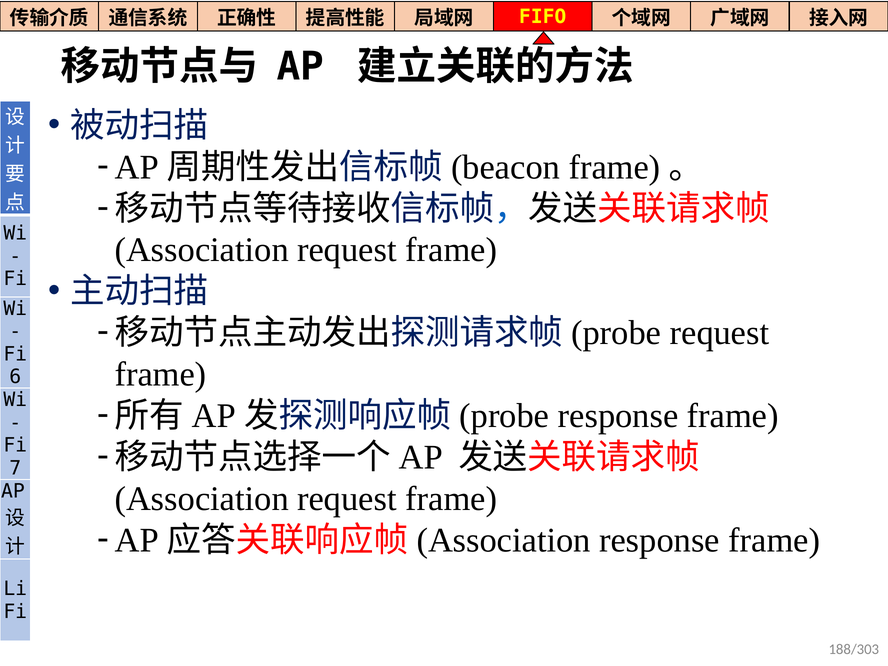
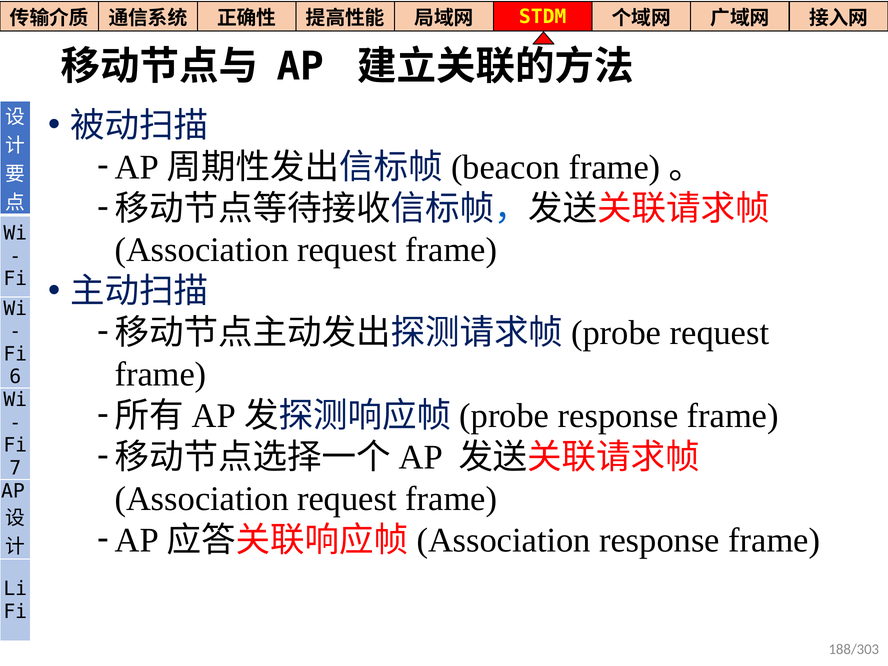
FIFO: FIFO -> STDM
